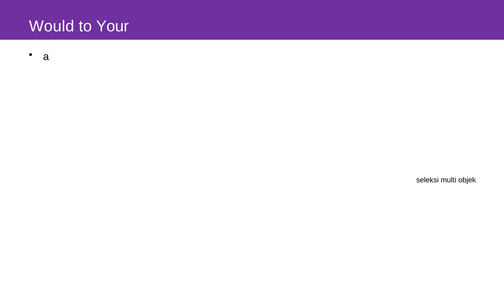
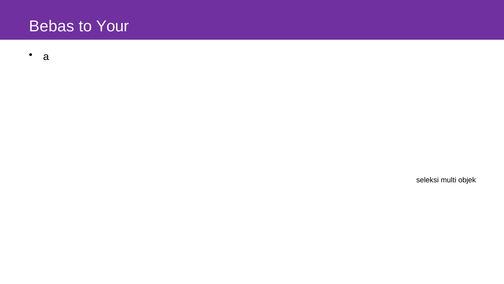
Would: Would -> Bebas
